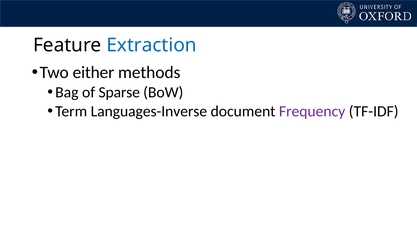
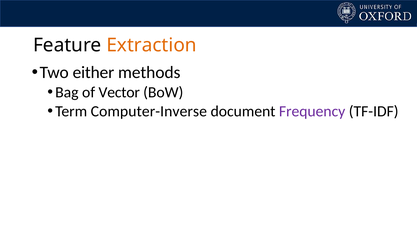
Extraction colour: blue -> orange
Sparse: Sparse -> Vector
Languages-Inverse: Languages-Inverse -> Computer-Inverse
